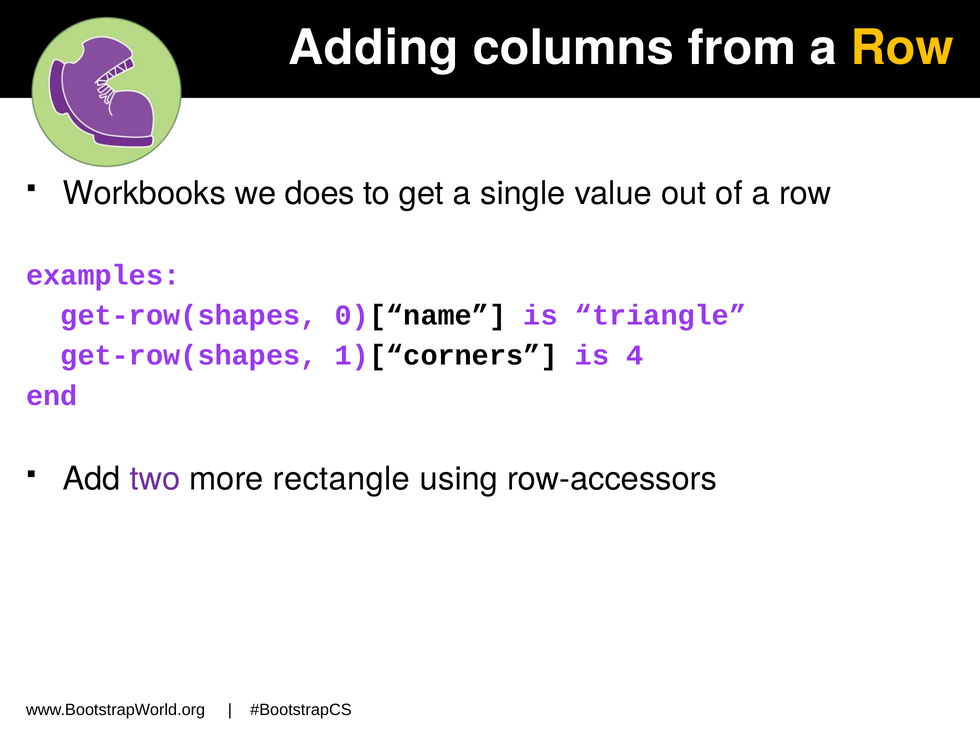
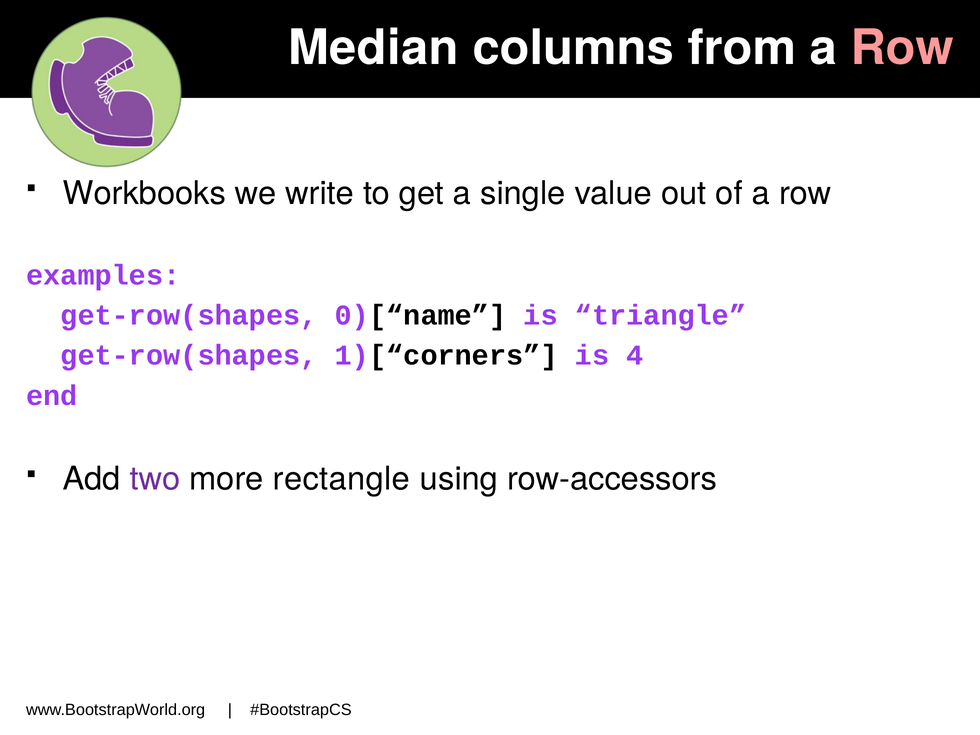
Adding: Adding -> Median
Row at (902, 48) colour: yellow -> pink
does: does -> write
